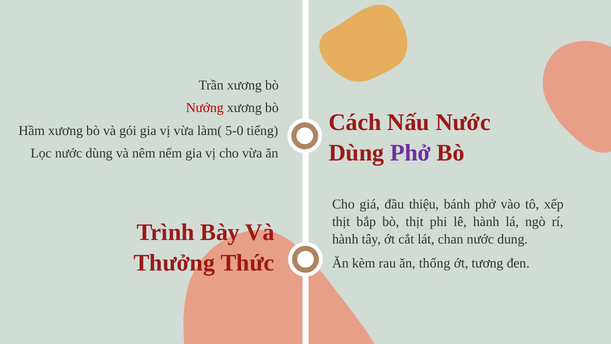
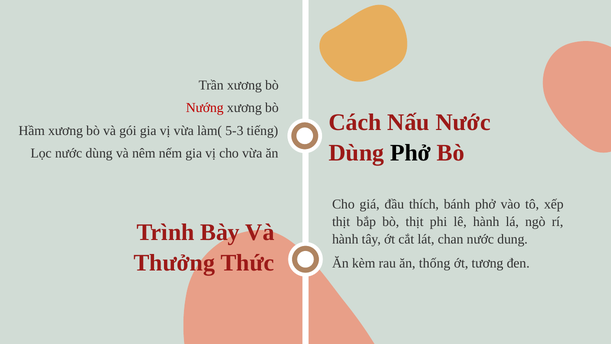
5-0: 5-0 -> 5-3
Phở at (411, 153) colour: purple -> black
thiệu: thiệu -> thích
